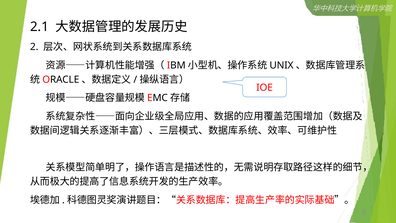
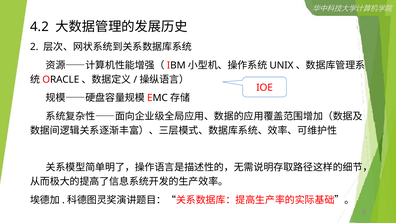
2.1: 2.1 -> 4.2
